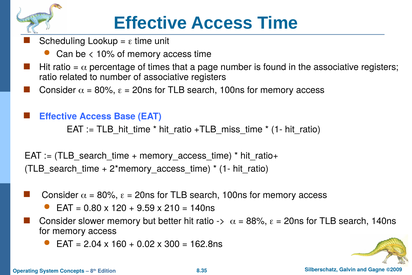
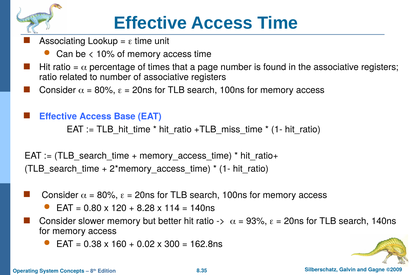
Scheduling: Scheduling -> Associating
9.59: 9.59 -> 8.28
210: 210 -> 114
88%: 88% -> 93%
2.04: 2.04 -> 0.38
